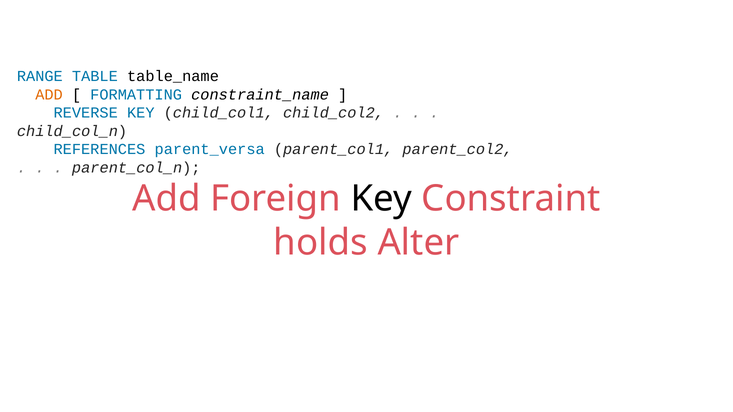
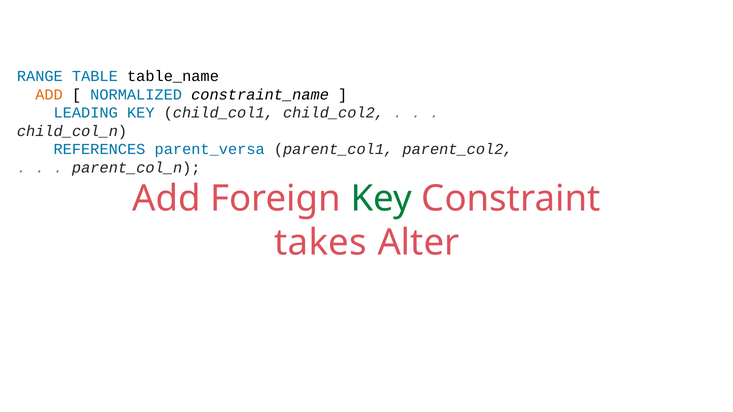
FORMATTING: FORMATTING -> NORMALIZED
REVERSE: REVERSE -> LEADING
Key at (381, 199) colour: black -> green
holds: holds -> takes
